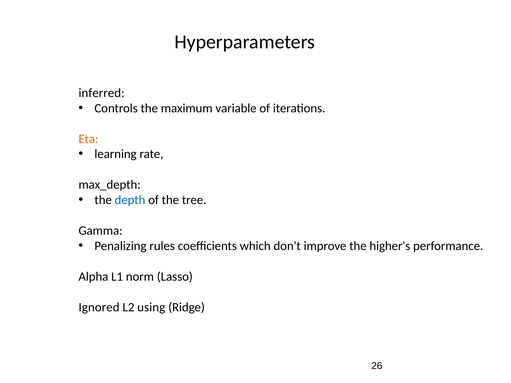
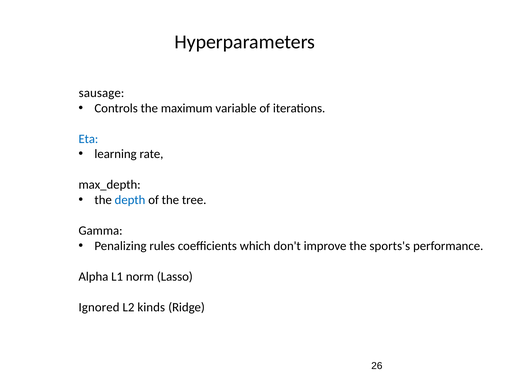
inferred: inferred -> sausage
Eta colour: orange -> blue
higher's: higher's -> sports's
using: using -> kinds
